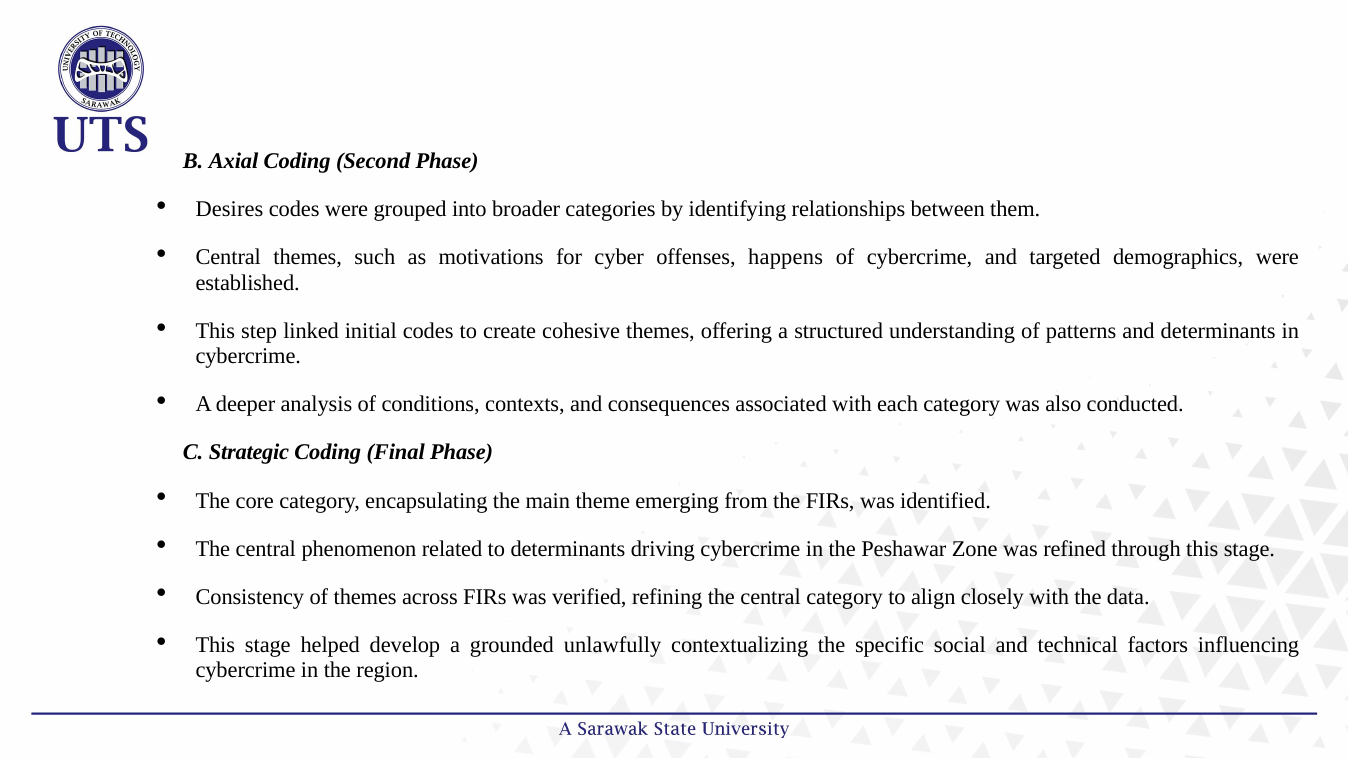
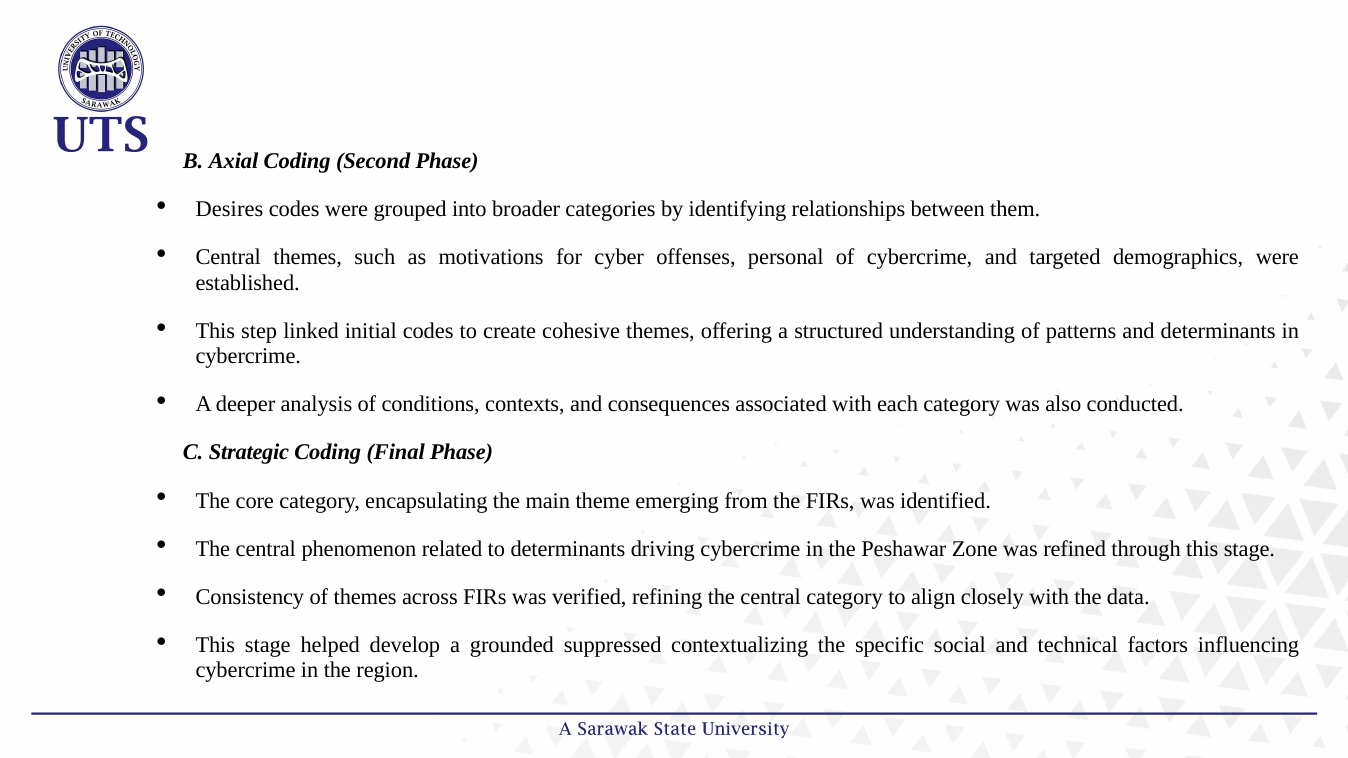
happens: happens -> personal
unlawfully: unlawfully -> suppressed
